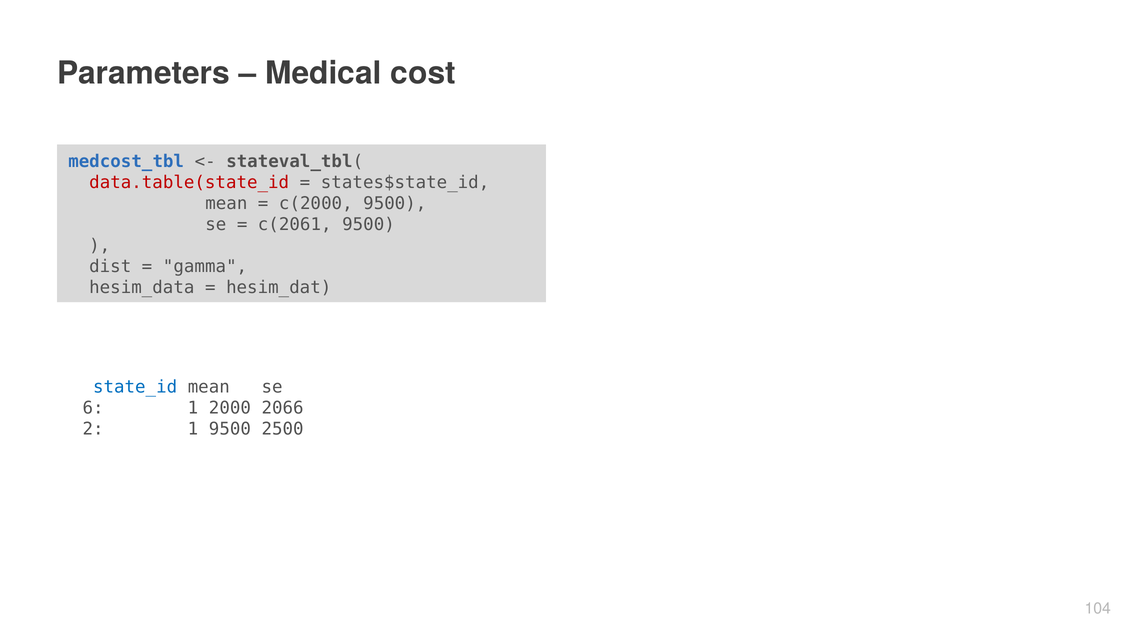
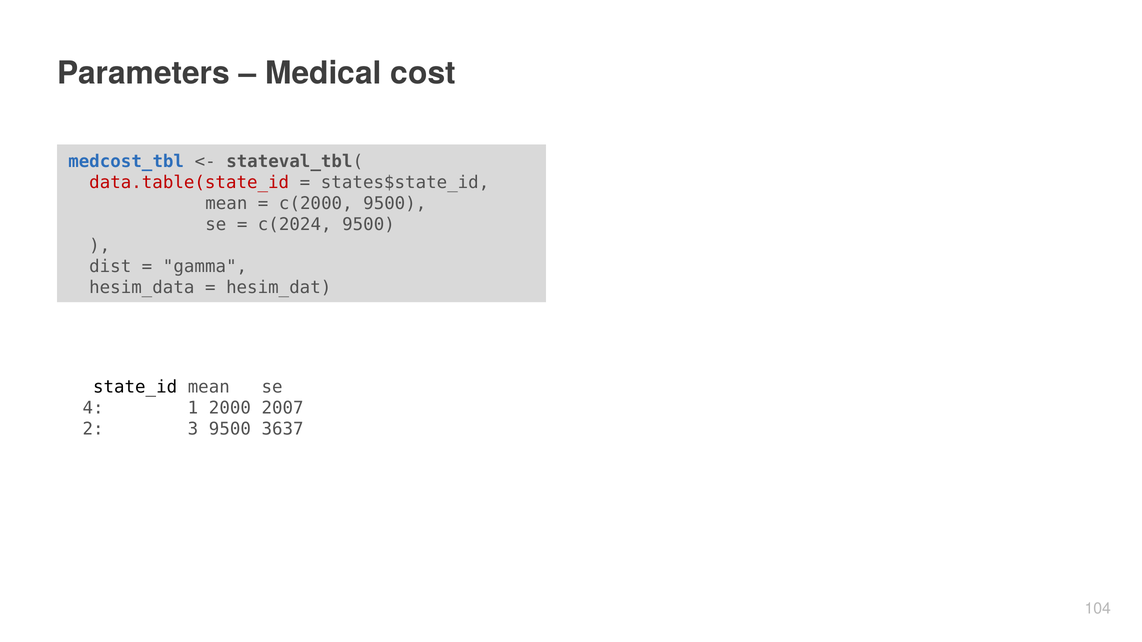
c(2061: c(2061 -> c(2024
state_id colour: blue -> black
6: 6 -> 4
2066: 2066 -> 2007
2 1: 1 -> 3
2500: 2500 -> 3637
